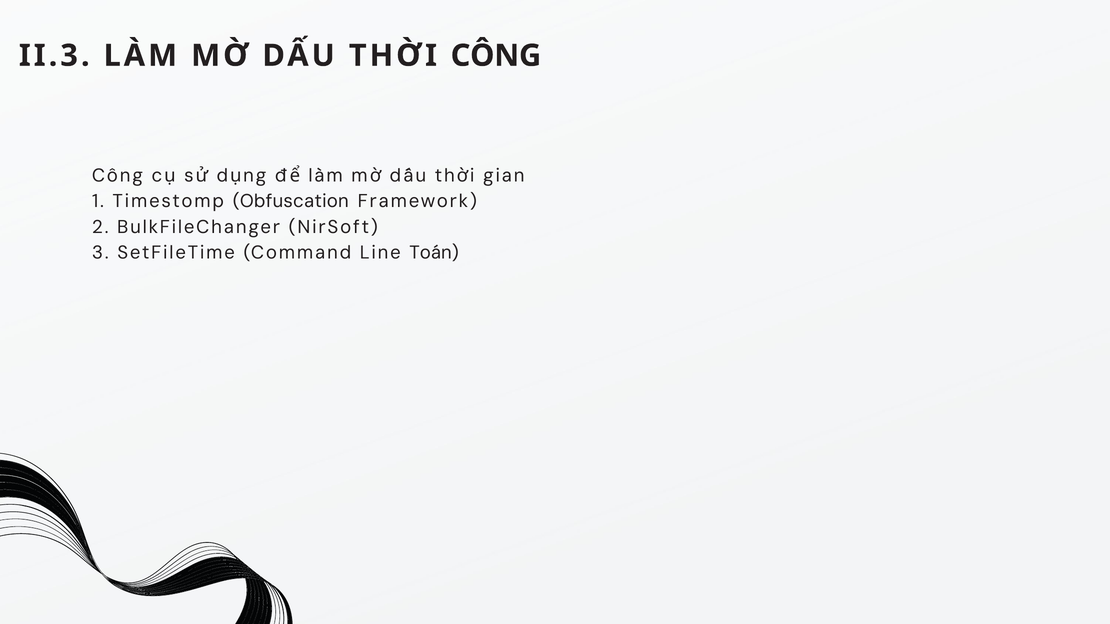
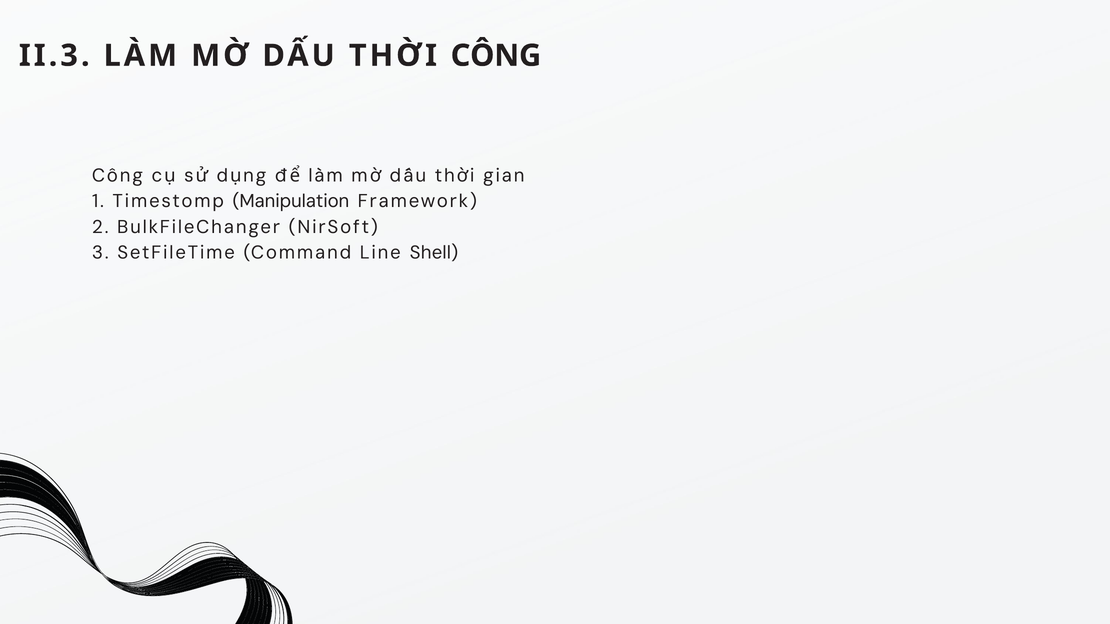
Obfuscation: Obfuscation -> Manipulation
Toán: Toán -> Shell
